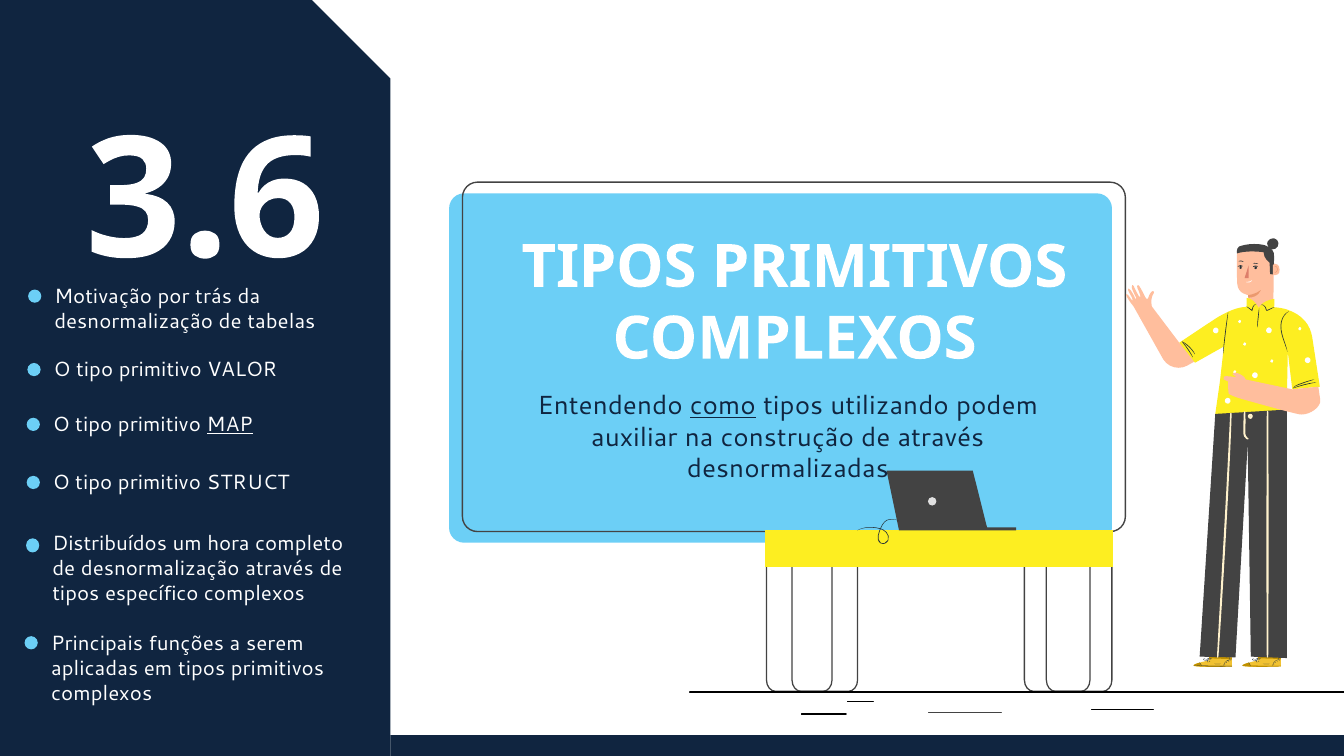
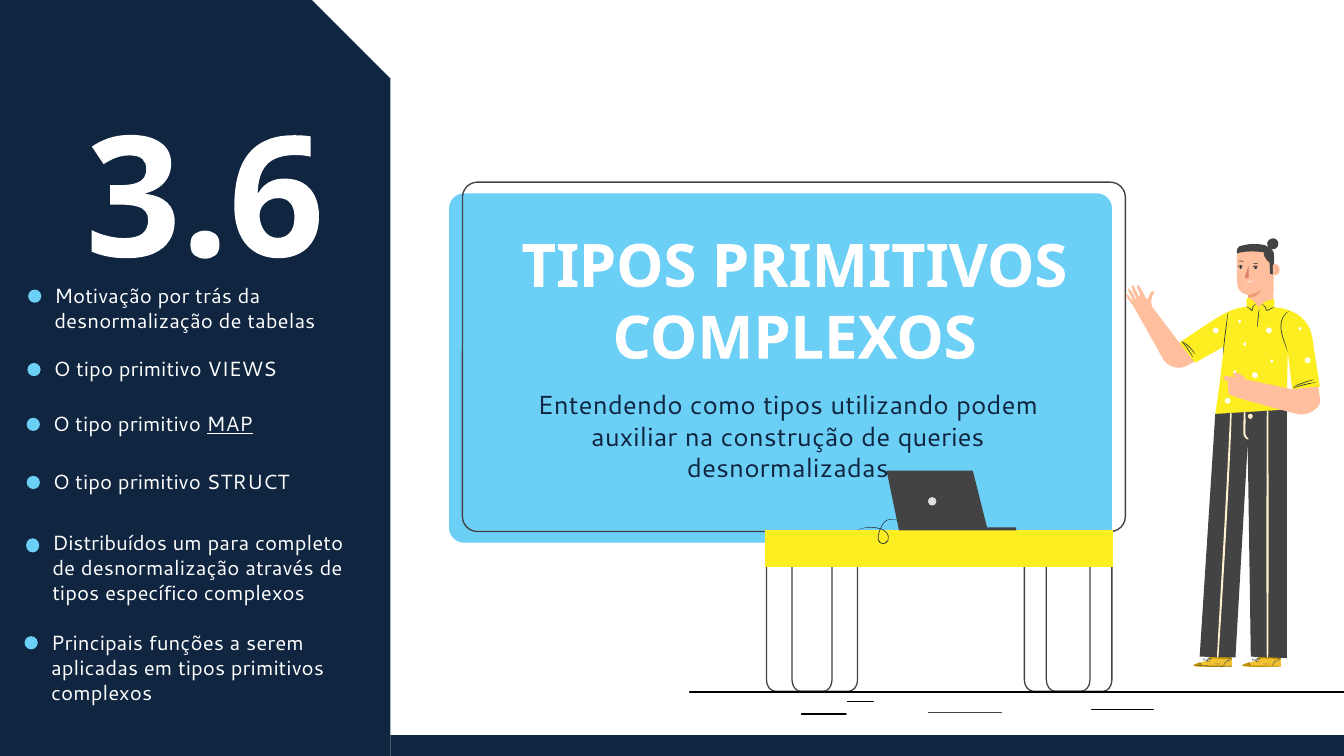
VALOR: VALOR -> VIEWS
como underline: present -> none
de através: através -> queries
hora: hora -> para
